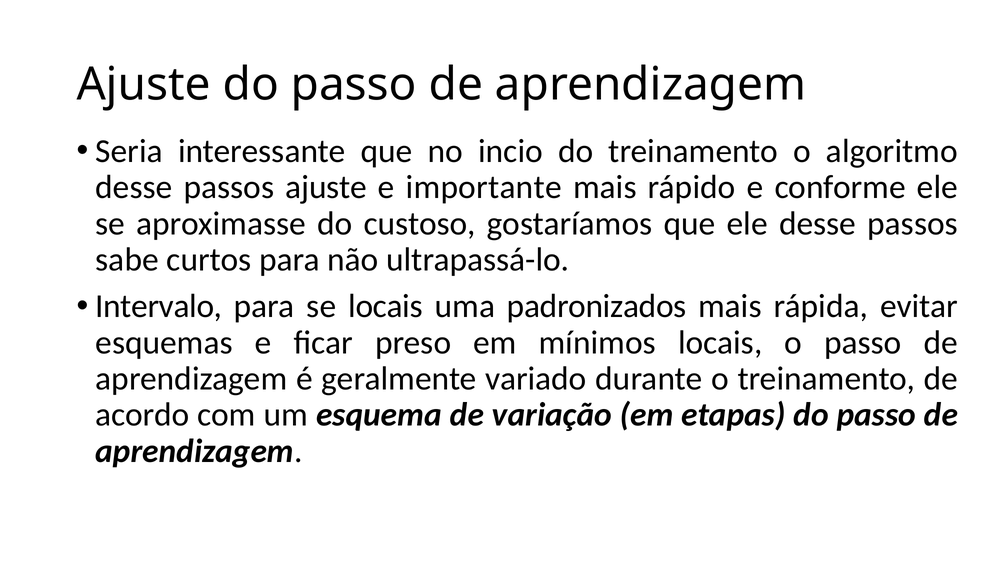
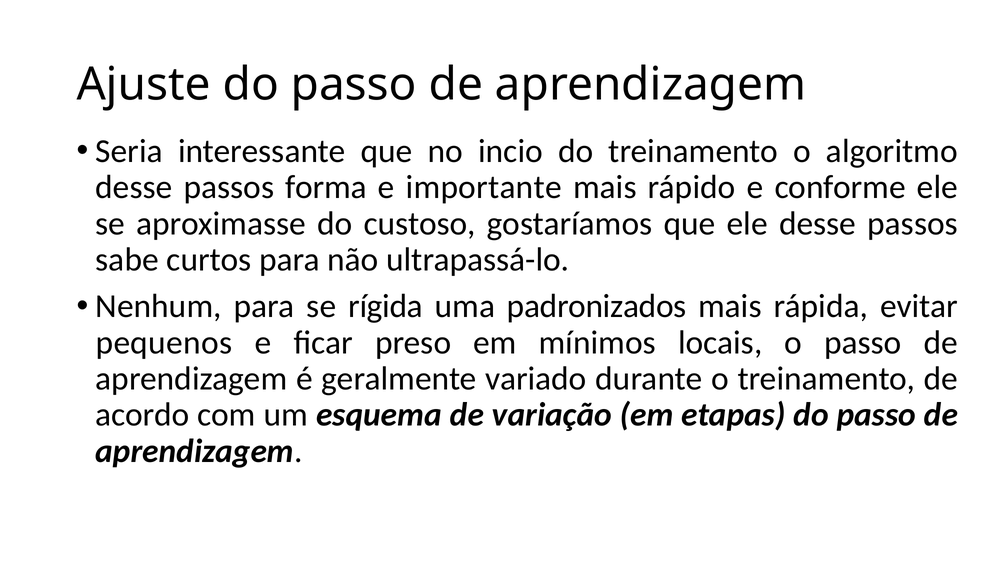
passos ajuste: ajuste -> forma
Intervalo: Intervalo -> Nenhum
se locais: locais -> rígida
esquemas: esquemas -> pequenos
